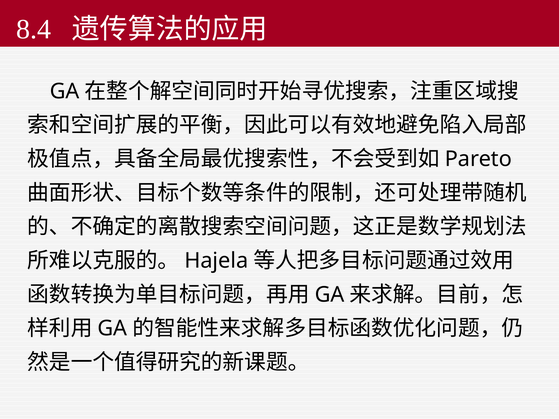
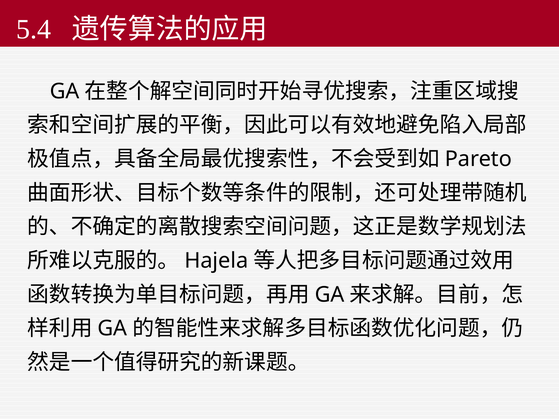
8.4: 8.4 -> 5.4
